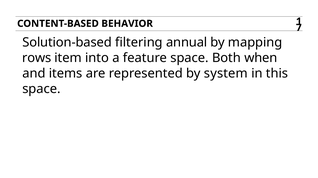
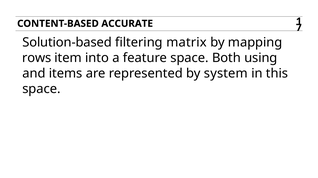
BEHAVIOR: BEHAVIOR -> ACCURATE
annual: annual -> matrix
when: when -> using
